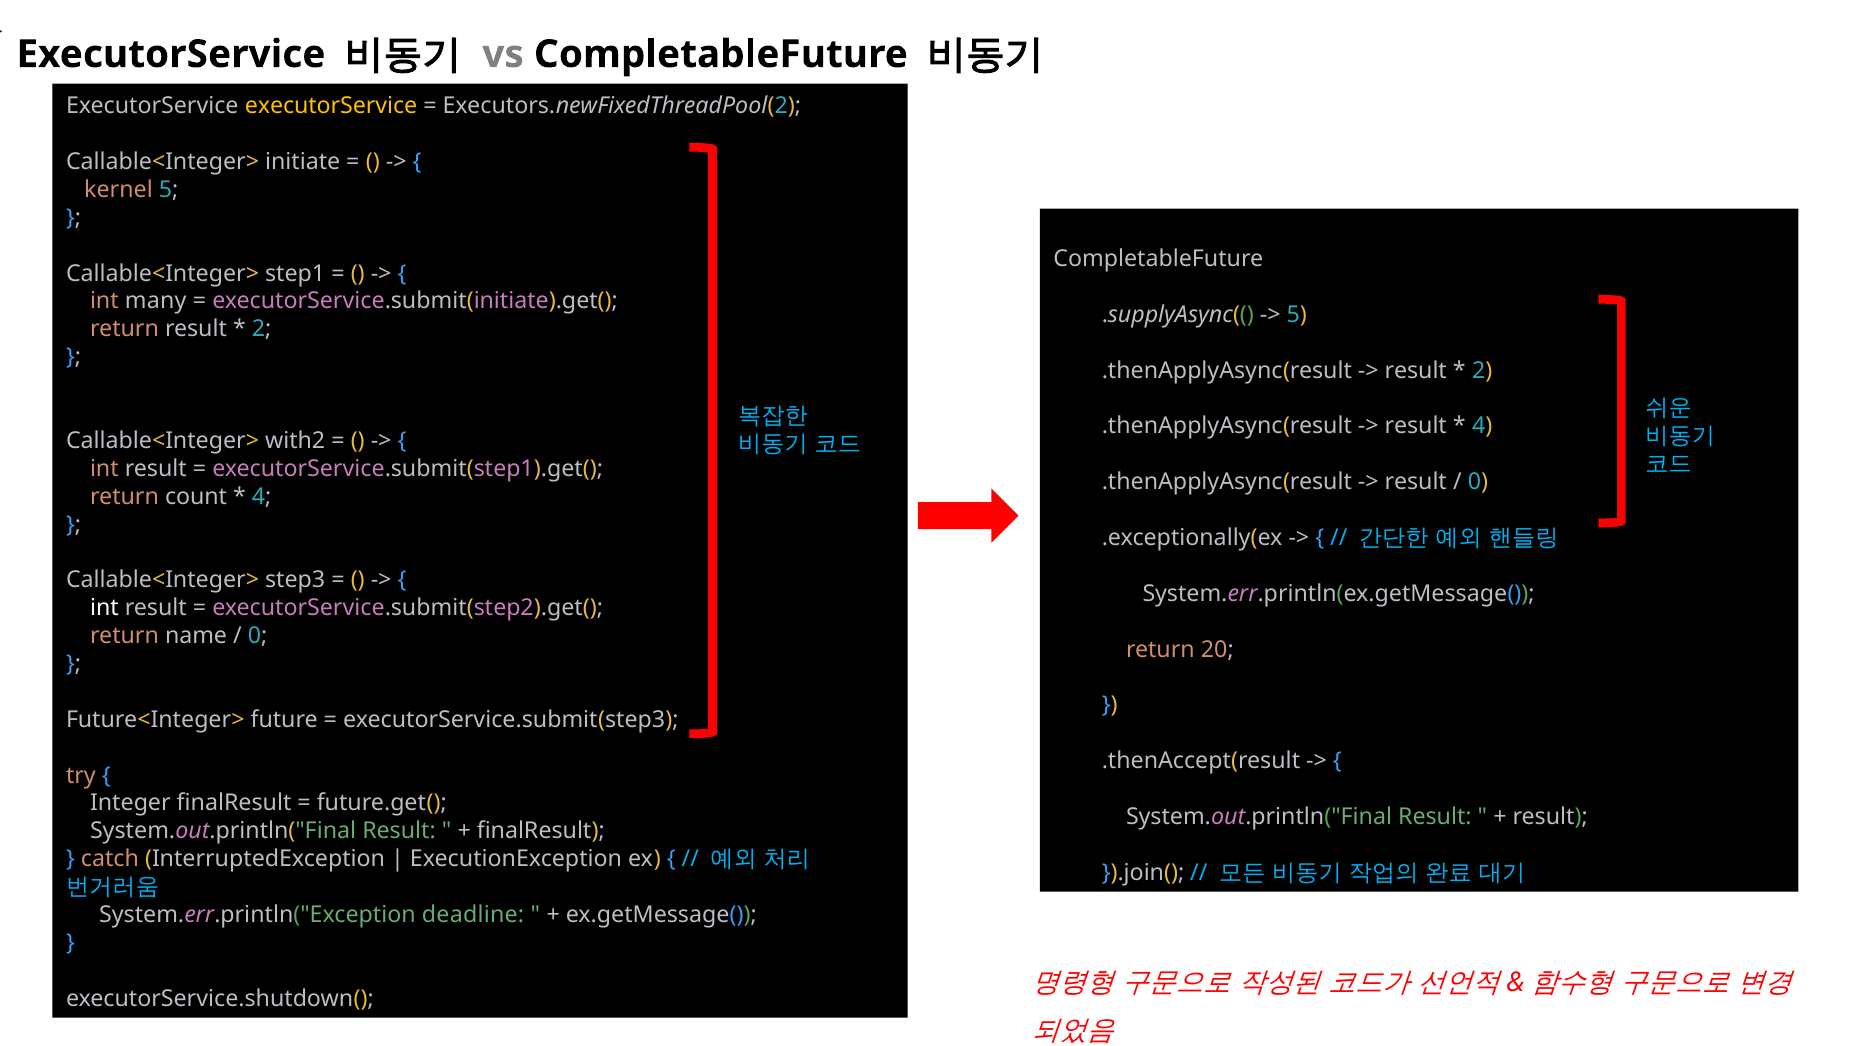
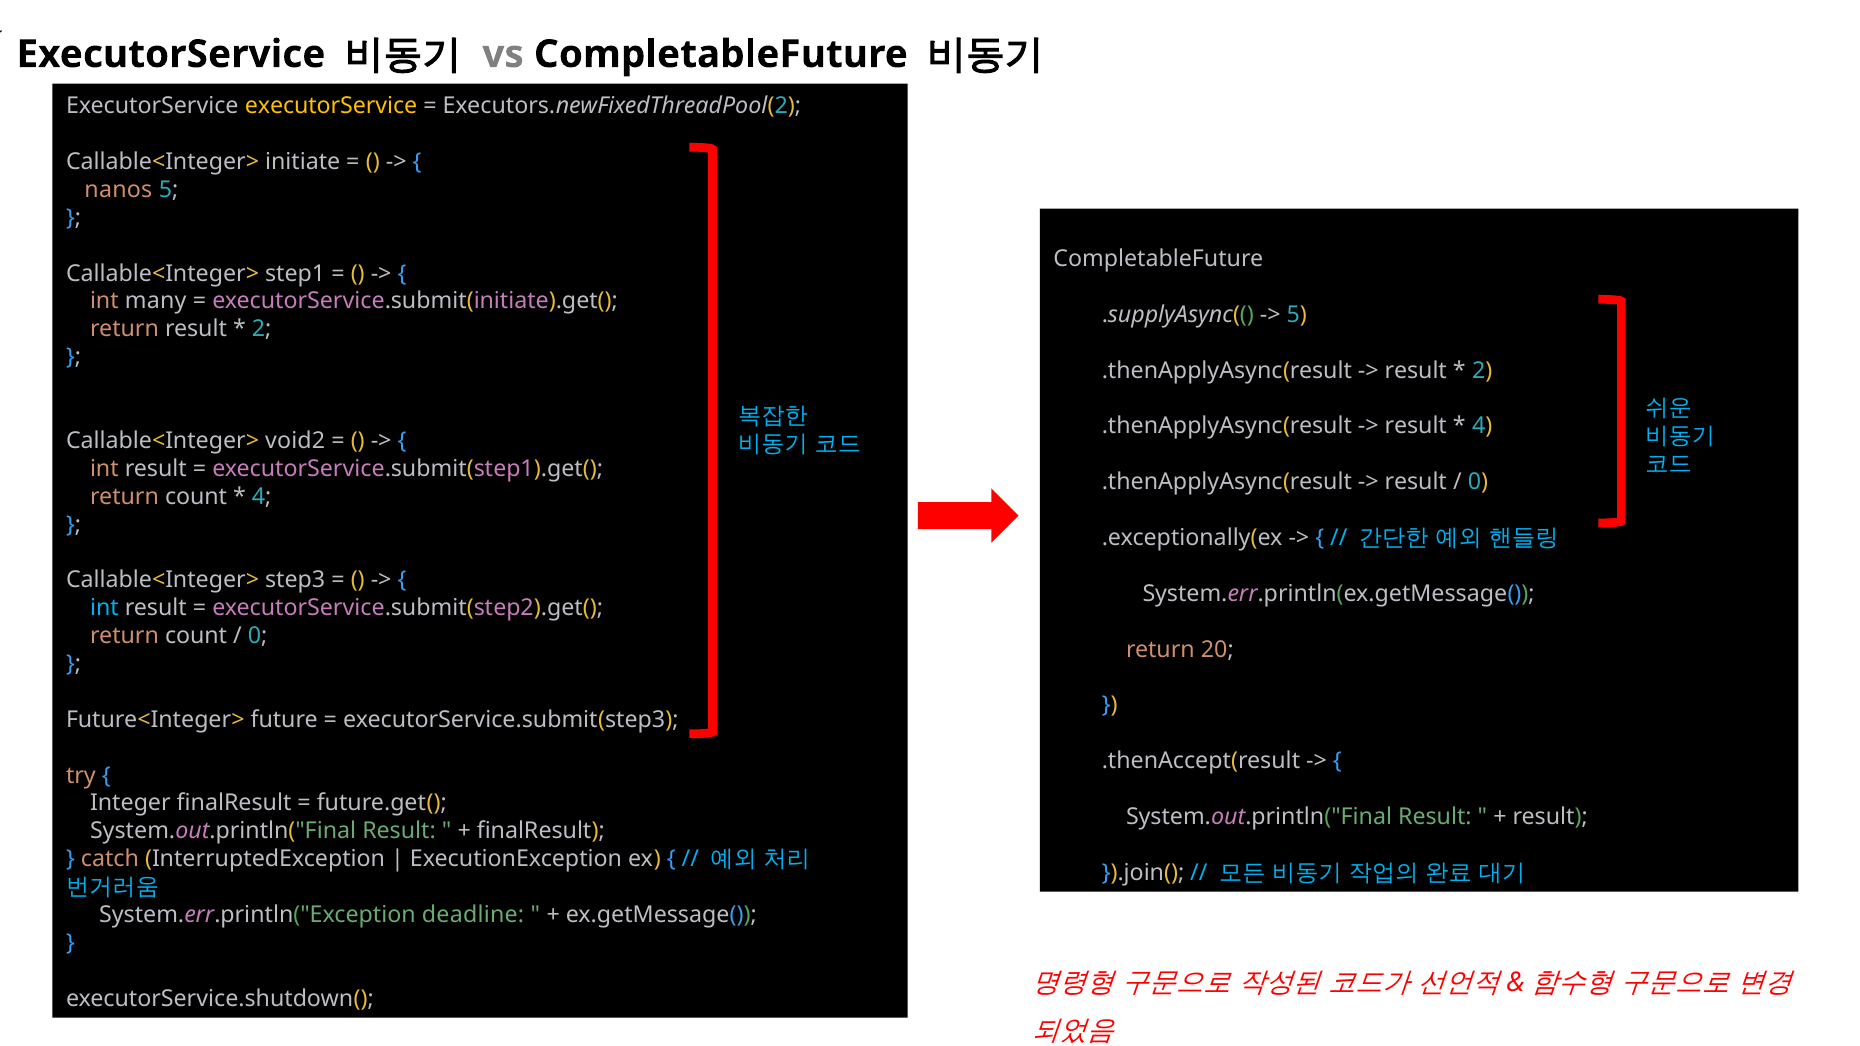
kernel: kernel -> nanos
with2: with2 -> void2
int at (104, 608) colour: white -> light blue
name at (196, 636): name -> count
